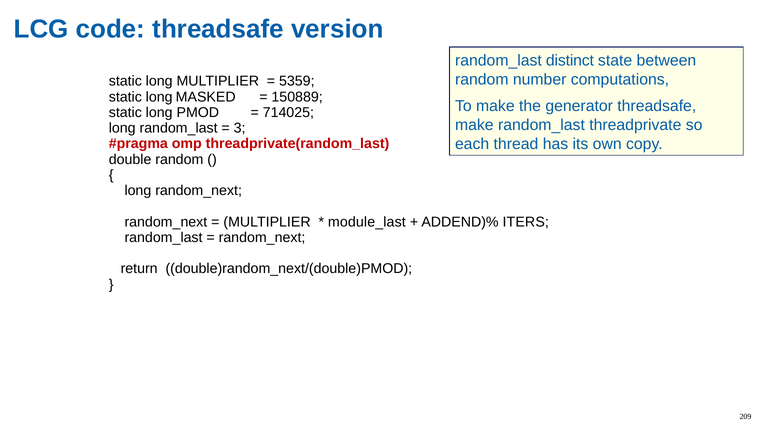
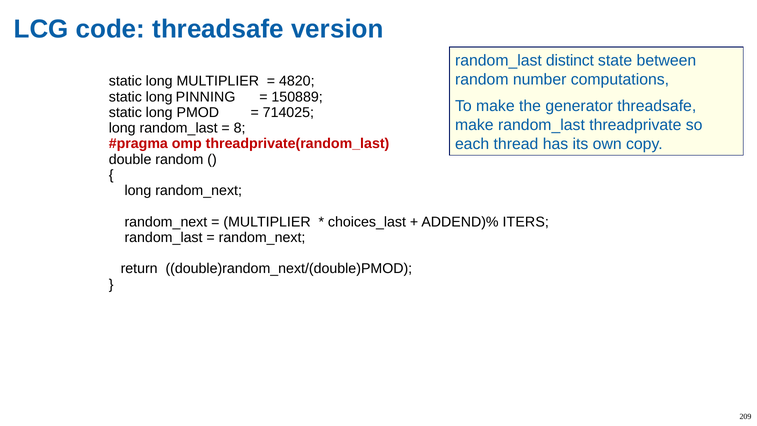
5359: 5359 -> 4820
MASKED: MASKED -> PINNING
3: 3 -> 8
module_last: module_last -> choices_last
